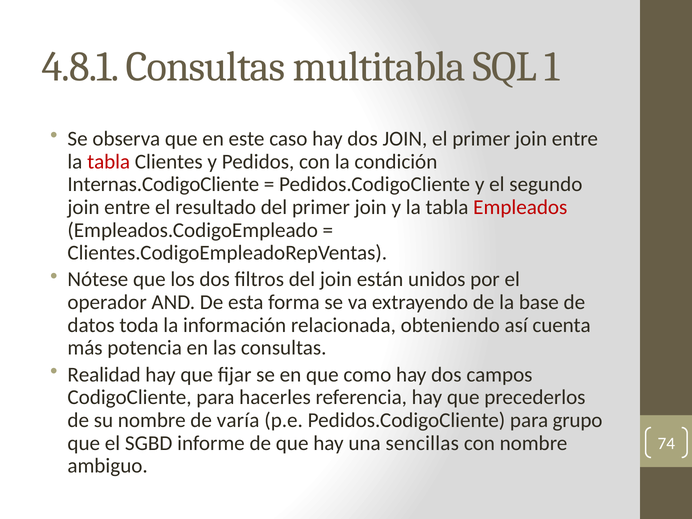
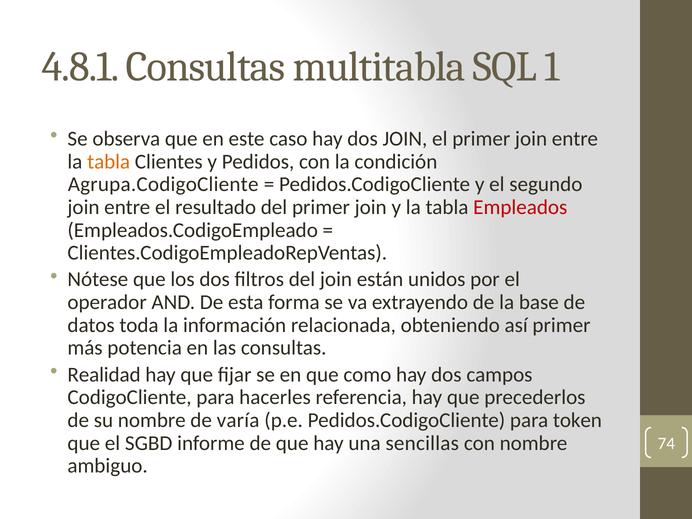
tabla at (109, 162) colour: red -> orange
Internas.CodigoCliente: Internas.CodigoCliente -> Agrupa.CodigoCliente
así cuenta: cuenta -> primer
grupo: grupo -> token
